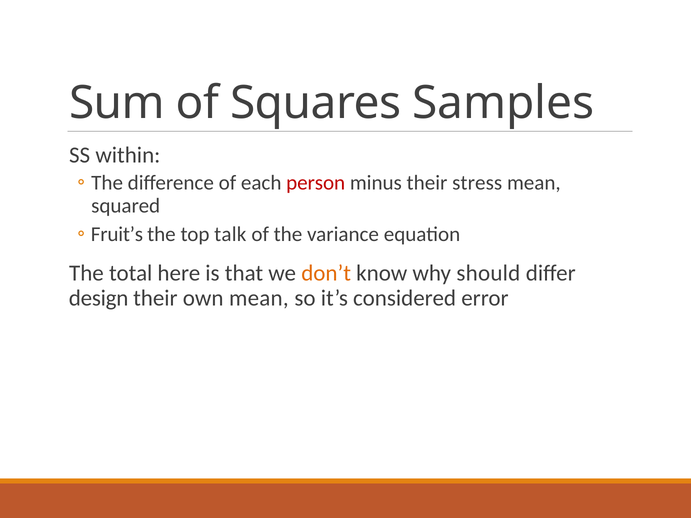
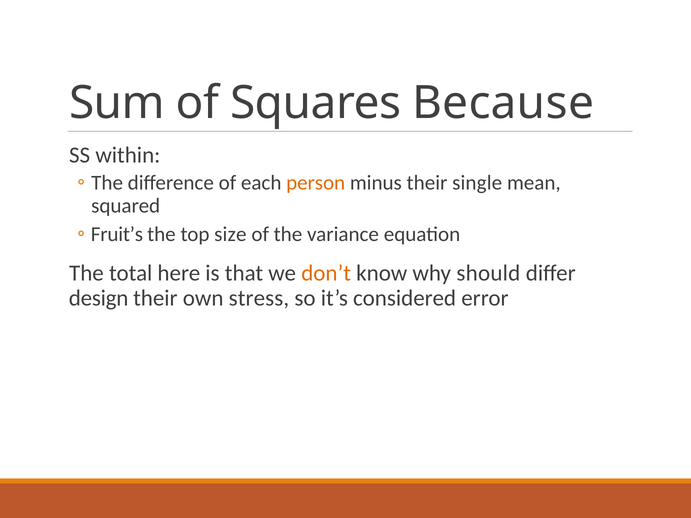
Samples: Samples -> Because
person colour: red -> orange
stress: stress -> single
talk: talk -> size
own mean: mean -> stress
